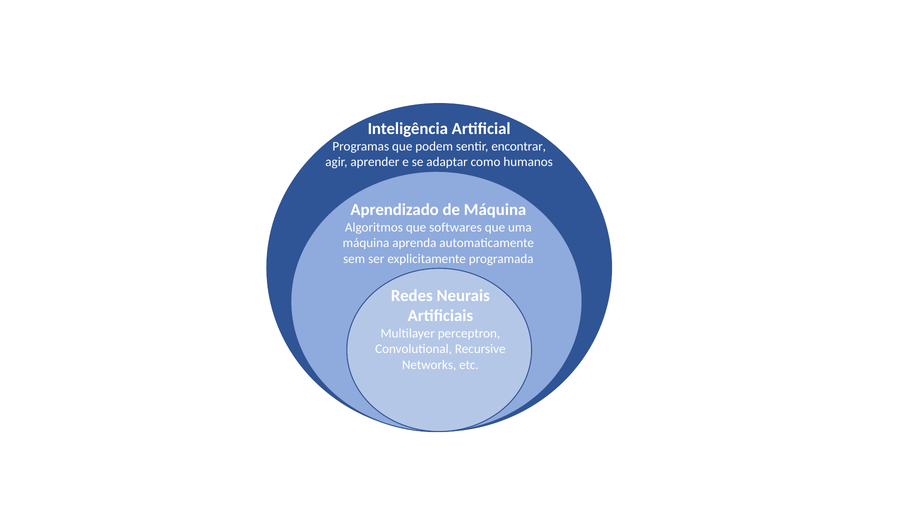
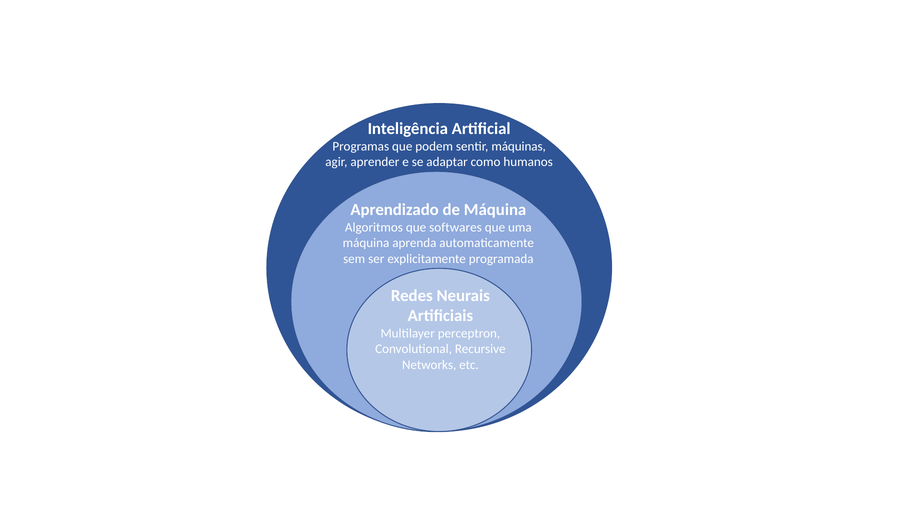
encontrar: encontrar -> máquinas
